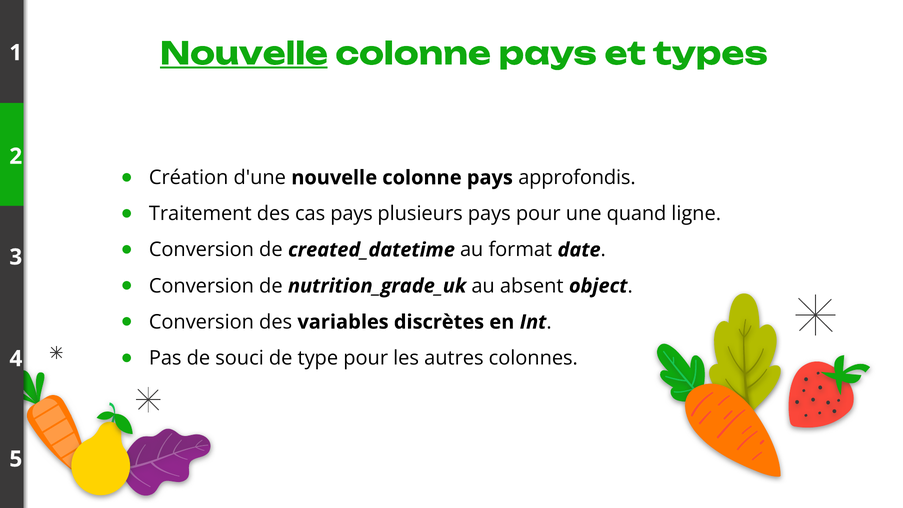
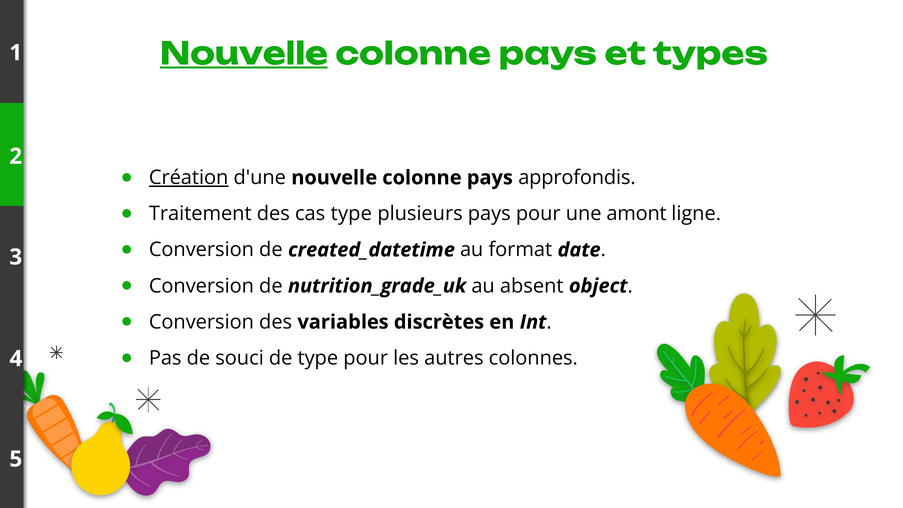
Création underline: none -> present
cas pays: pays -> type
quand: quand -> amont
